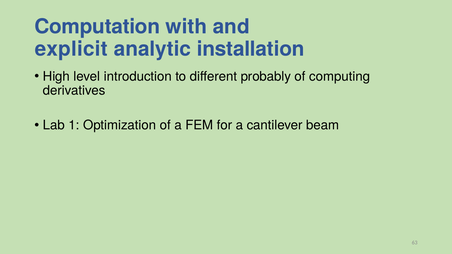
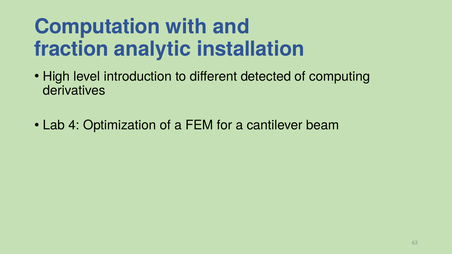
explicit: explicit -> fraction
probably: probably -> detected
1: 1 -> 4
